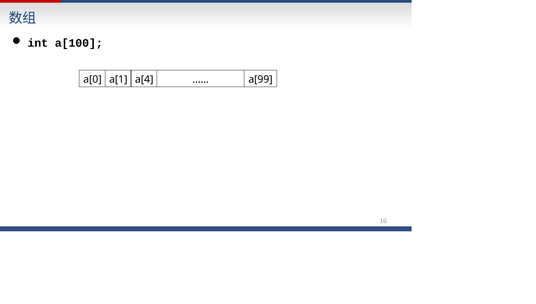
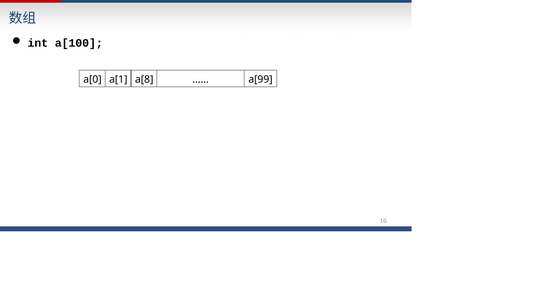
a[4: a[4 -> a[8
